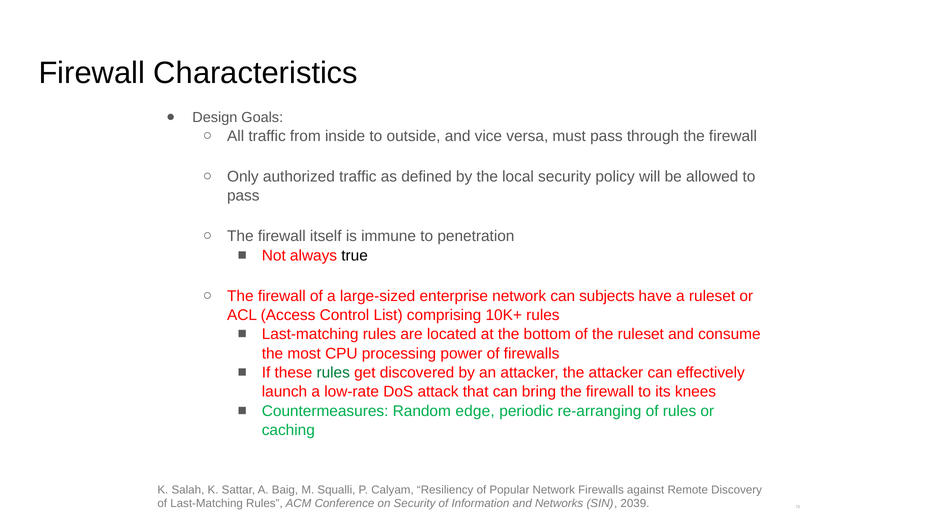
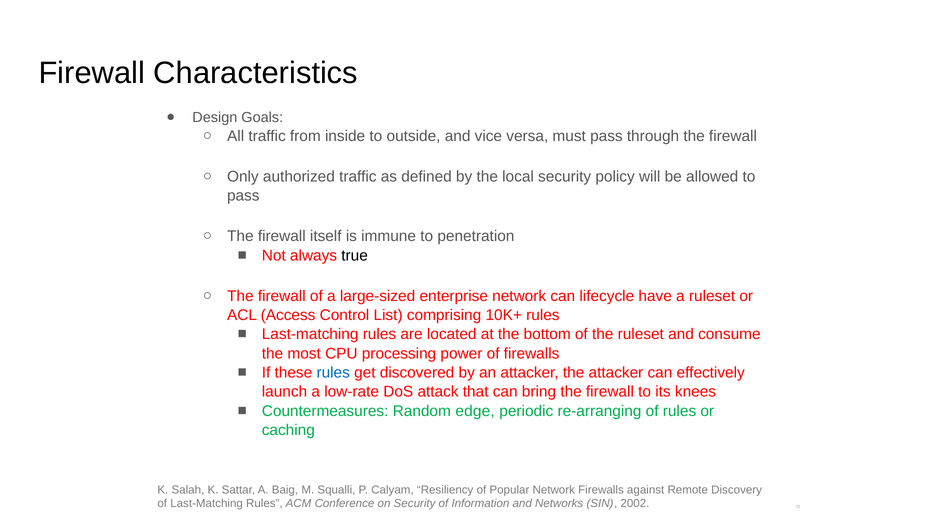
subjects: subjects -> lifecycle
rules at (333, 372) colour: green -> blue
2039: 2039 -> 2002
